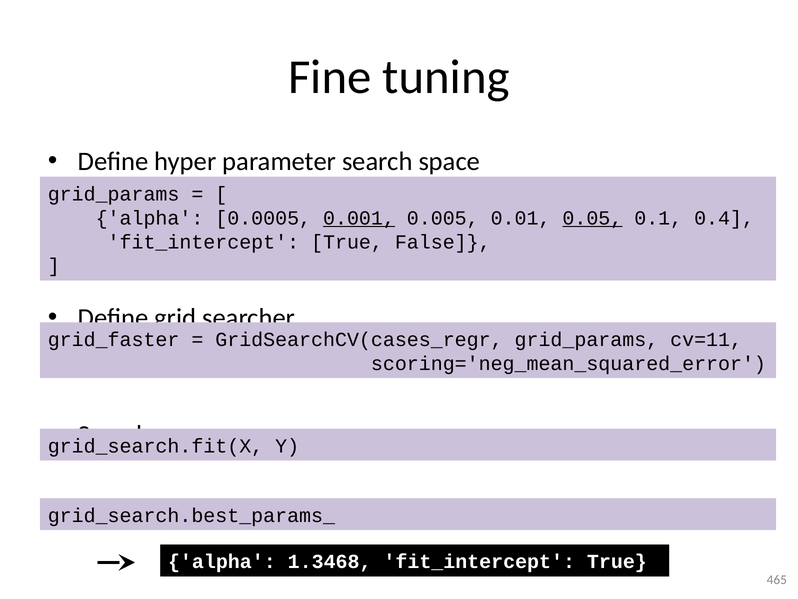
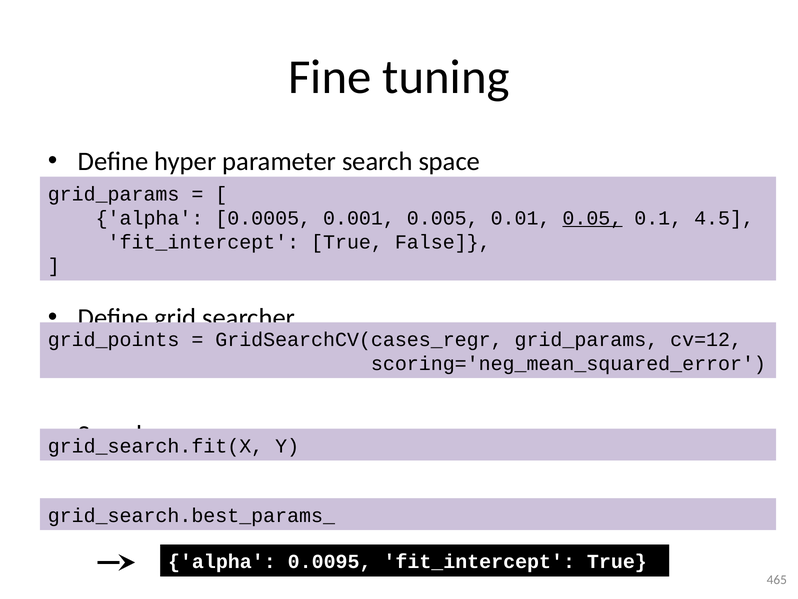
0.001 underline: present -> none
0.4: 0.4 -> 4.5
grid_faster: grid_faster -> grid_points
cv=11: cv=11 -> cv=12
1.3468: 1.3468 -> 0.0095
